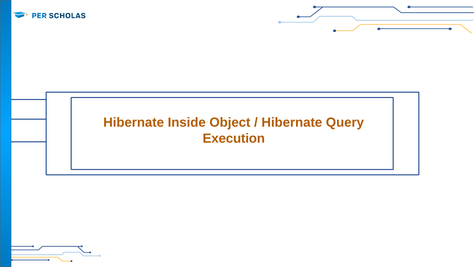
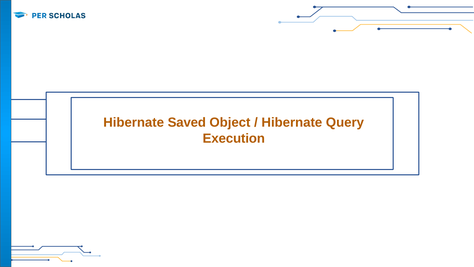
Inside: Inside -> Saved
